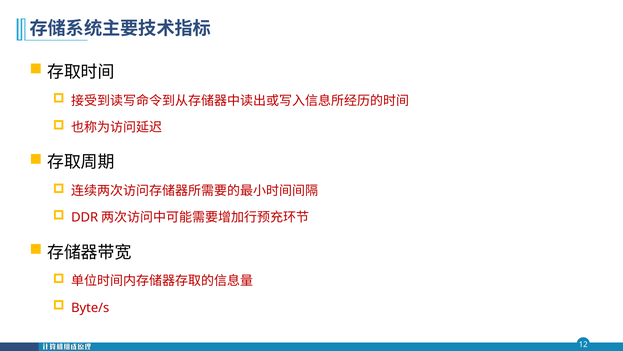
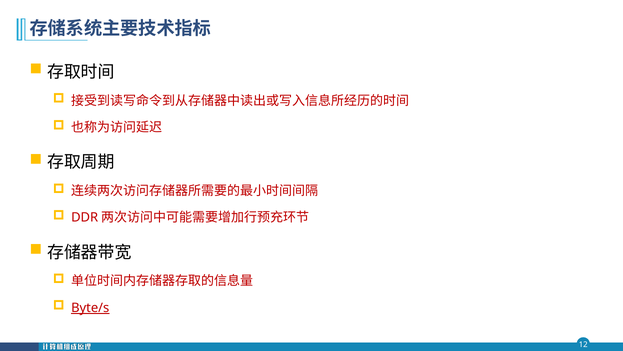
Byte/s underline: none -> present
